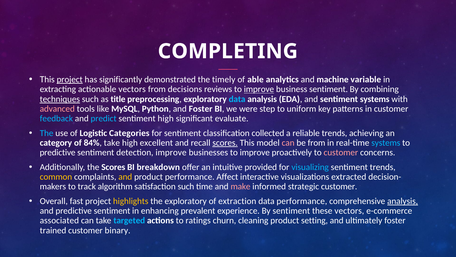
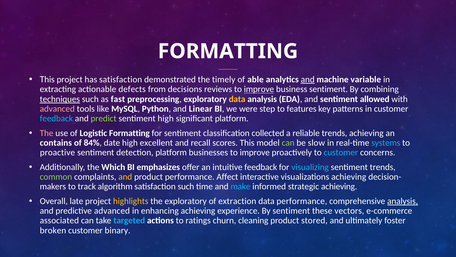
COMPLETING at (228, 51): COMPLETING -> FORMATTING
project at (70, 79) underline: present -> none
has significantly: significantly -> satisfaction
and at (308, 79) underline: none -> present
actionable vectors: vectors -> defects
title: title -> fast
data at (237, 99) colour: light blue -> yellow
sentiment systems: systems -> allowed
and Foster: Foster -> Linear
uniform: uniform -> features
predict colour: light blue -> light green
significant evaluate: evaluate -> platform
The at (47, 133) colour: light blue -> pink
Logistic Categories: Categories -> Formatting
category: category -> contains
84% take: take -> date
scores at (225, 143) underline: present -> none
can at (288, 143) colour: pink -> light green
be from: from -> slow
predictive at (58, 152): predictive -> proactive
detection improve: improve -> platform
customer at (341, 152) colour: pink -> light blue
the Scores: Scores -> Which
breakdown: breakdown -> emphasizes
intuitive provided: provided -> feedback
common colour: yellow -> light green
visualizations extracted: extracted -> achieving
make colour: pink -> light blue
strategic customer: customer -> achieving
fast: fast -> late
and predictive sentiment: sentiment -> advanced
enhancing prevalent: prevalent -> achieving
setting: setting -> stored
trained: trained -> broken
